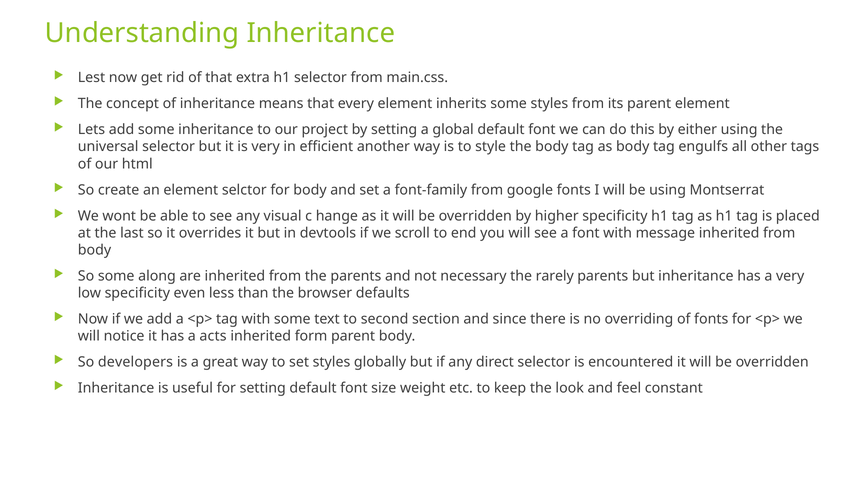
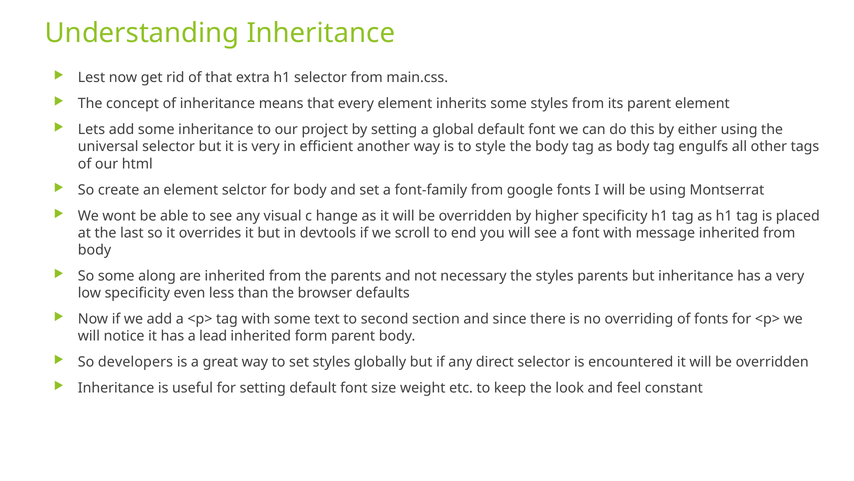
the rarely: rarely -> styles
acts: acts -> lead
